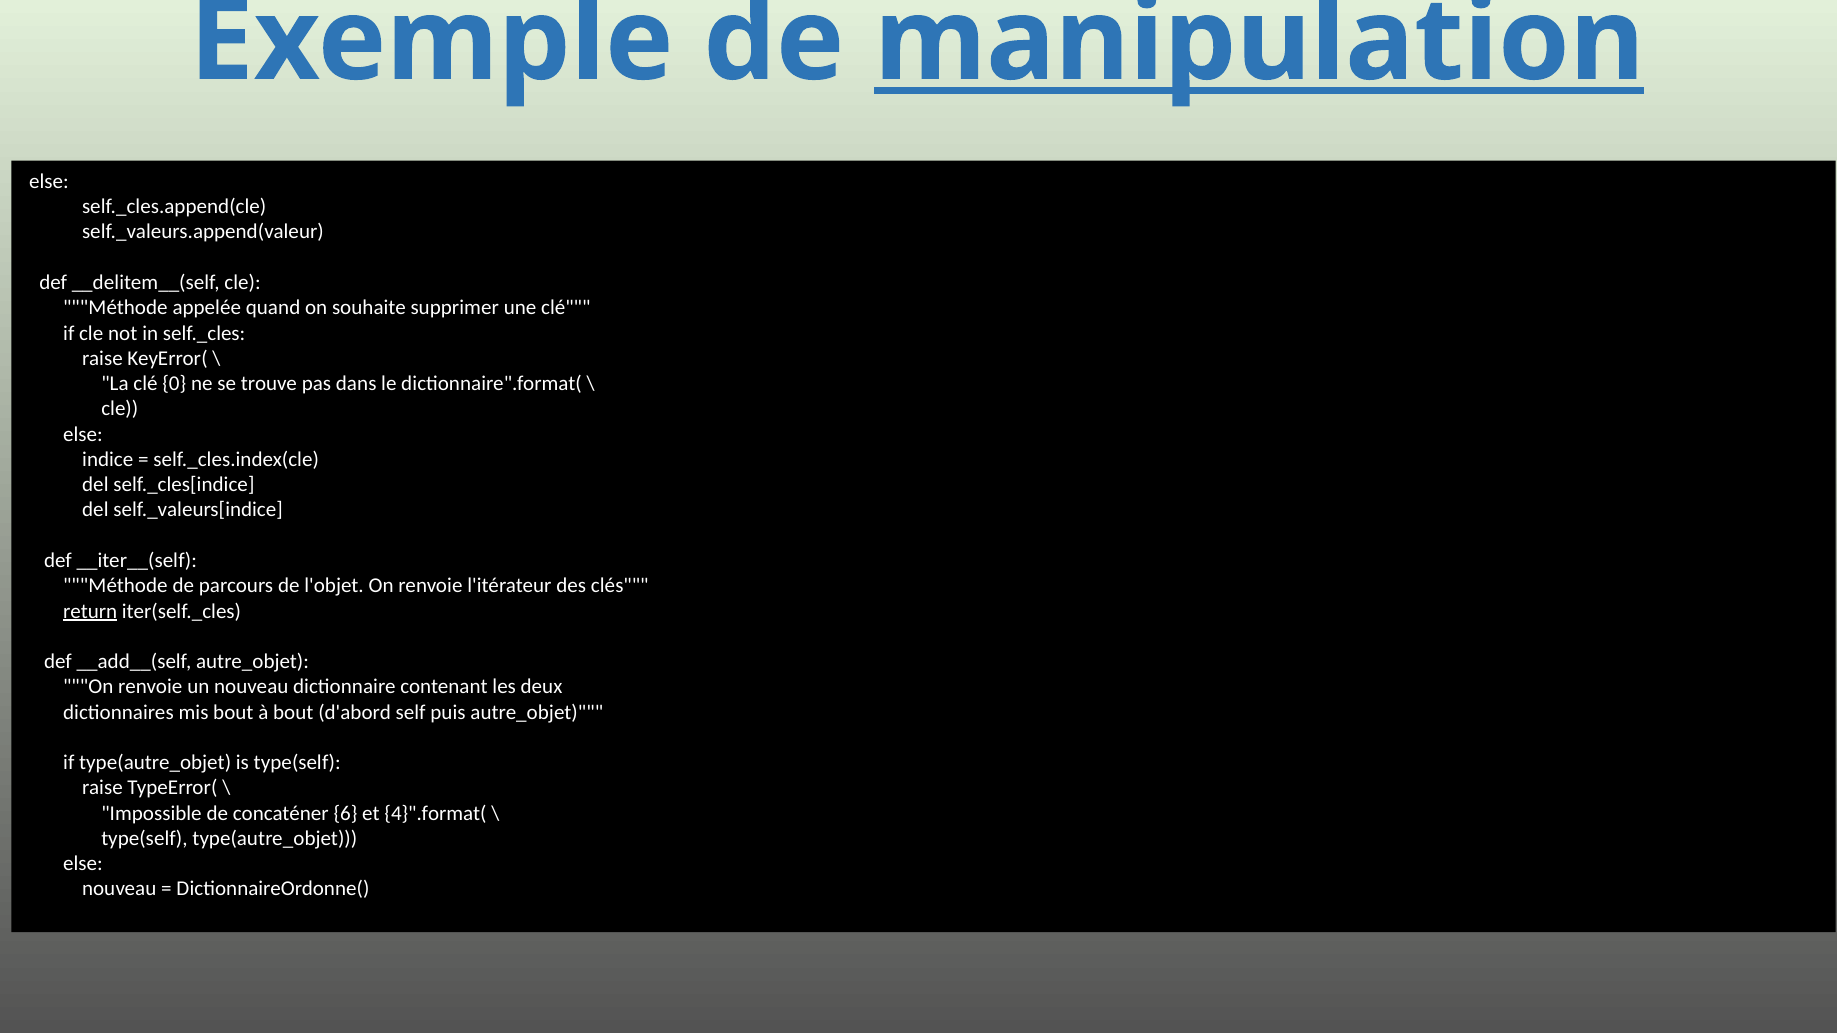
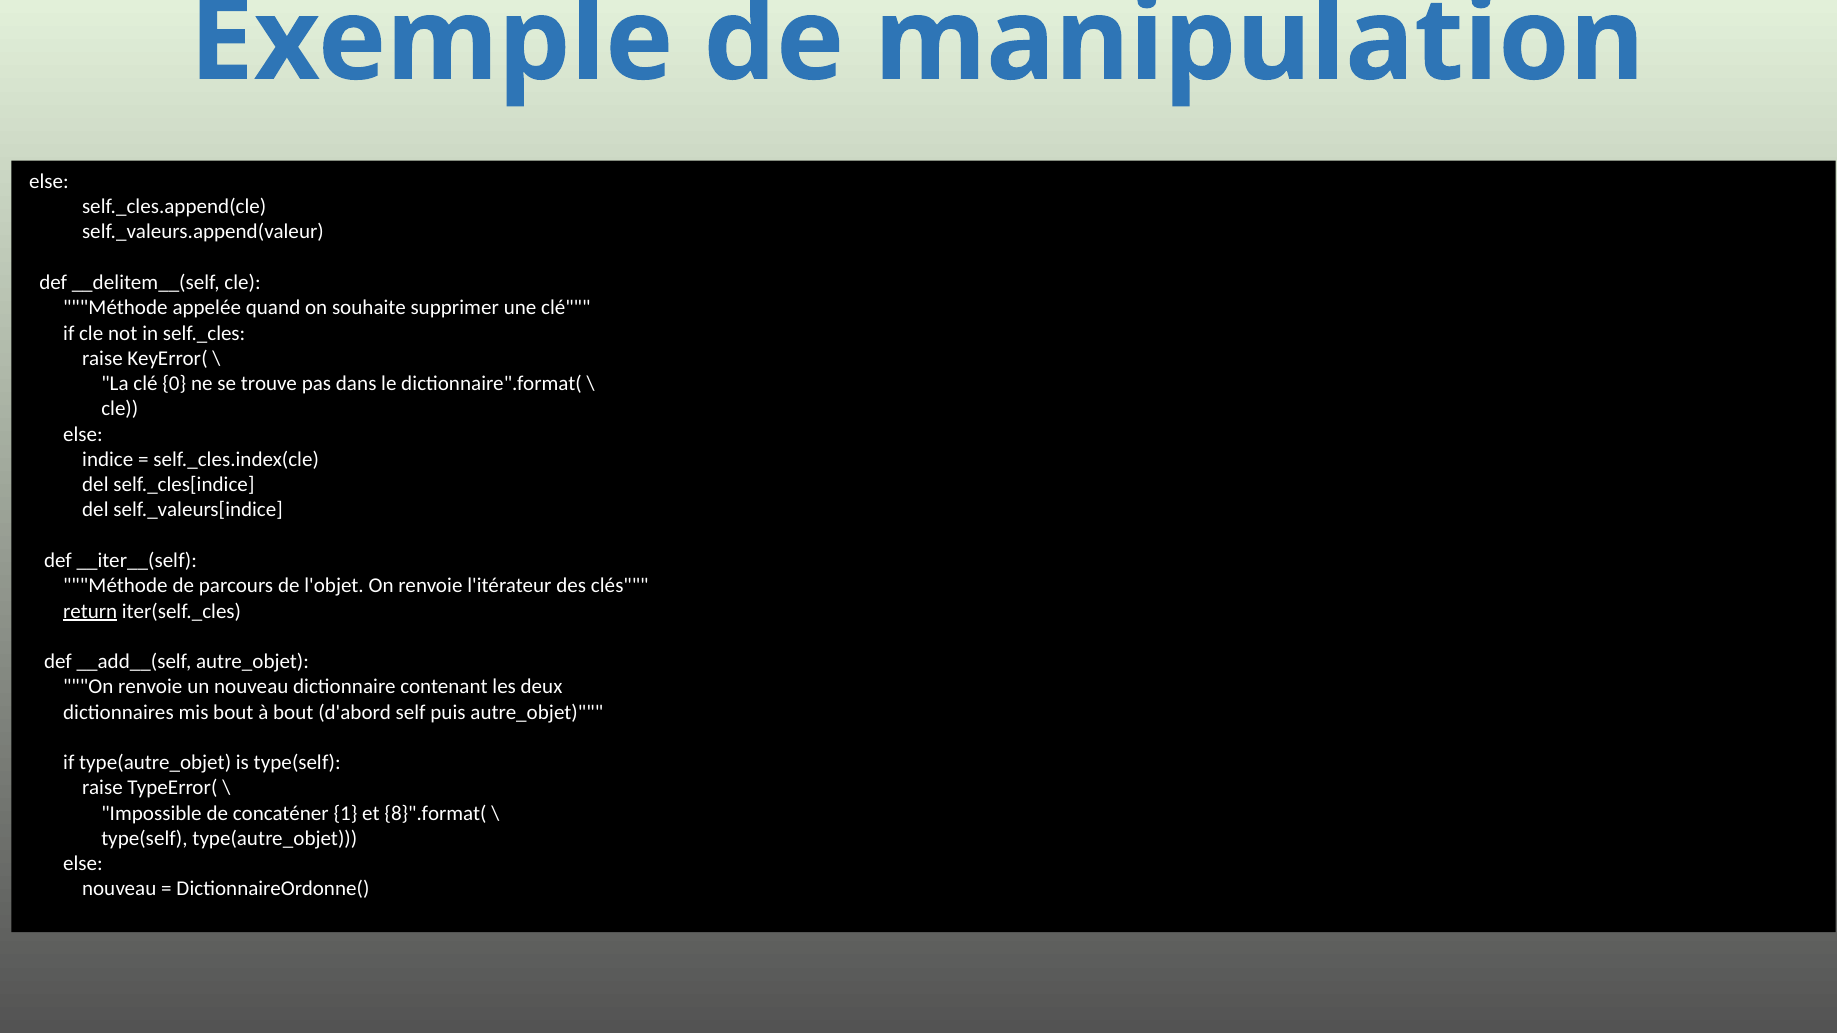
manipulation underline: present -> none
6: 6 -> 1
4}".format(: 4}".format( -> 8}".format(
